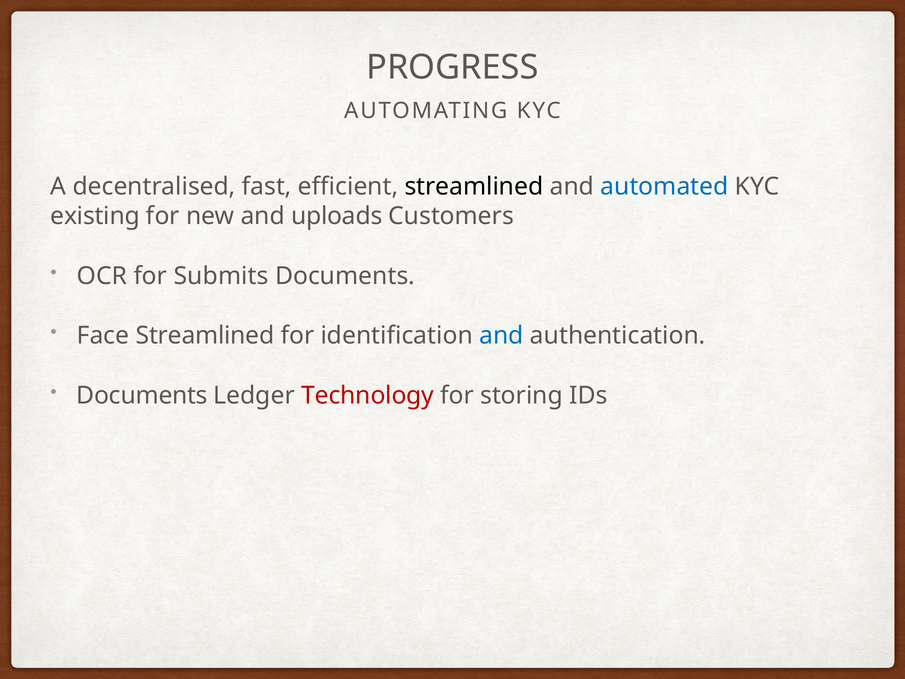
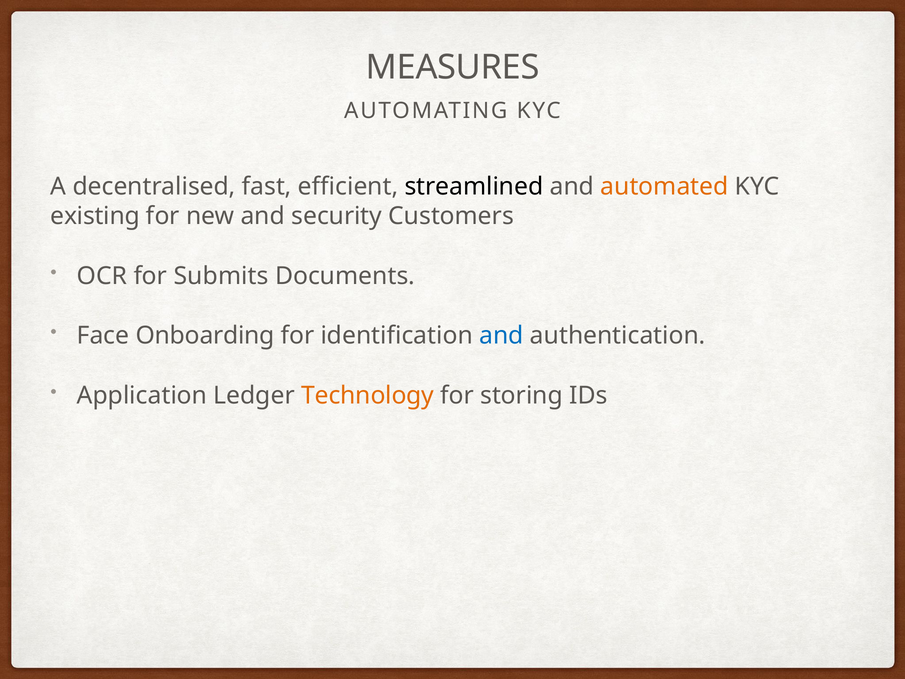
PROGRESS: PROGRESS -> MEASURES
automated colour: blue -> orange
uploads: uploads -> security
Face Streamlined: Streamlined -> Onboarding
Documents at (142, 395): Documents -> Application
Technology colour: red -> orange
